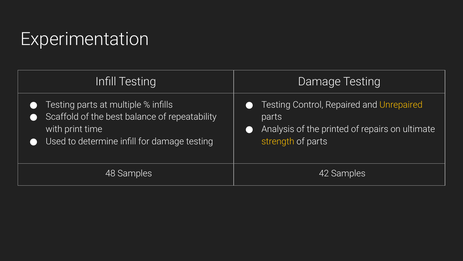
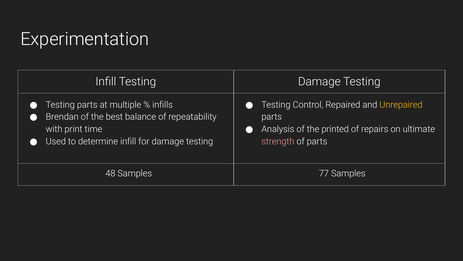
Scaffold: Scaffold -> Brendan
strength colour: yellow -> pink
42: 42 -> 77
